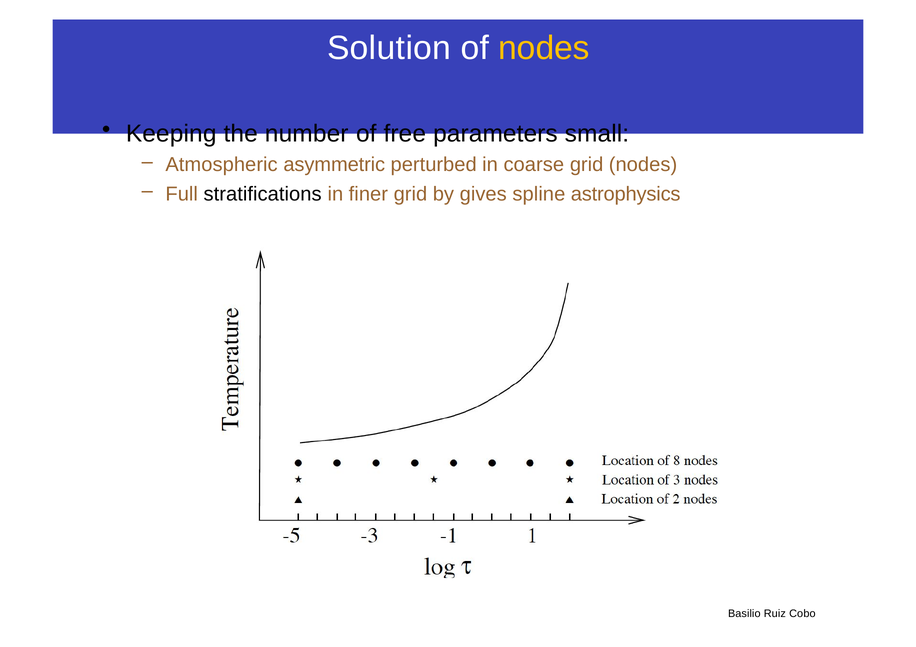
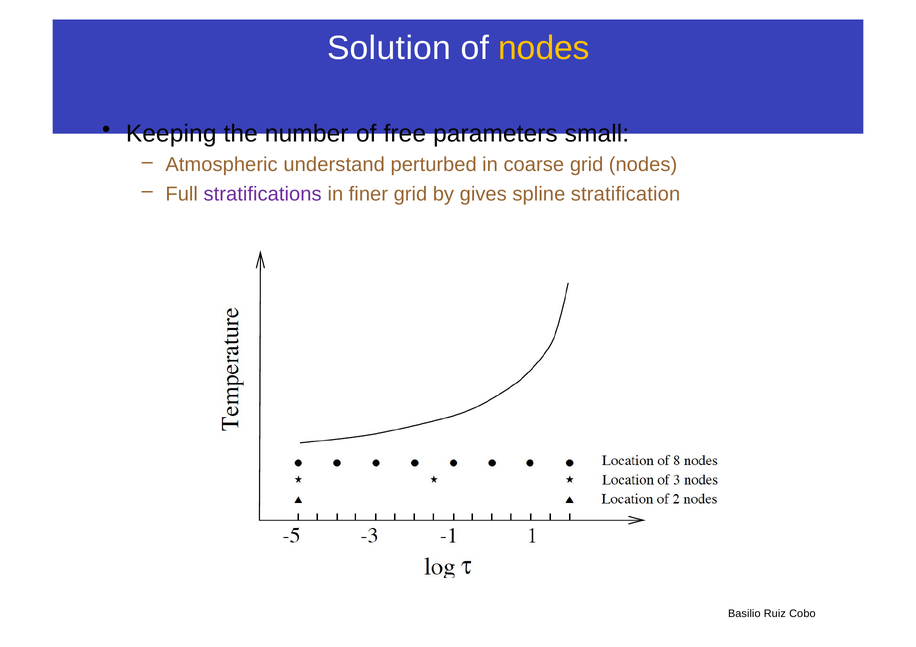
asymmetric: asymmetric -> understand
stratifications colour: black -> purple
astrophysics: astrophysics -> stratification
